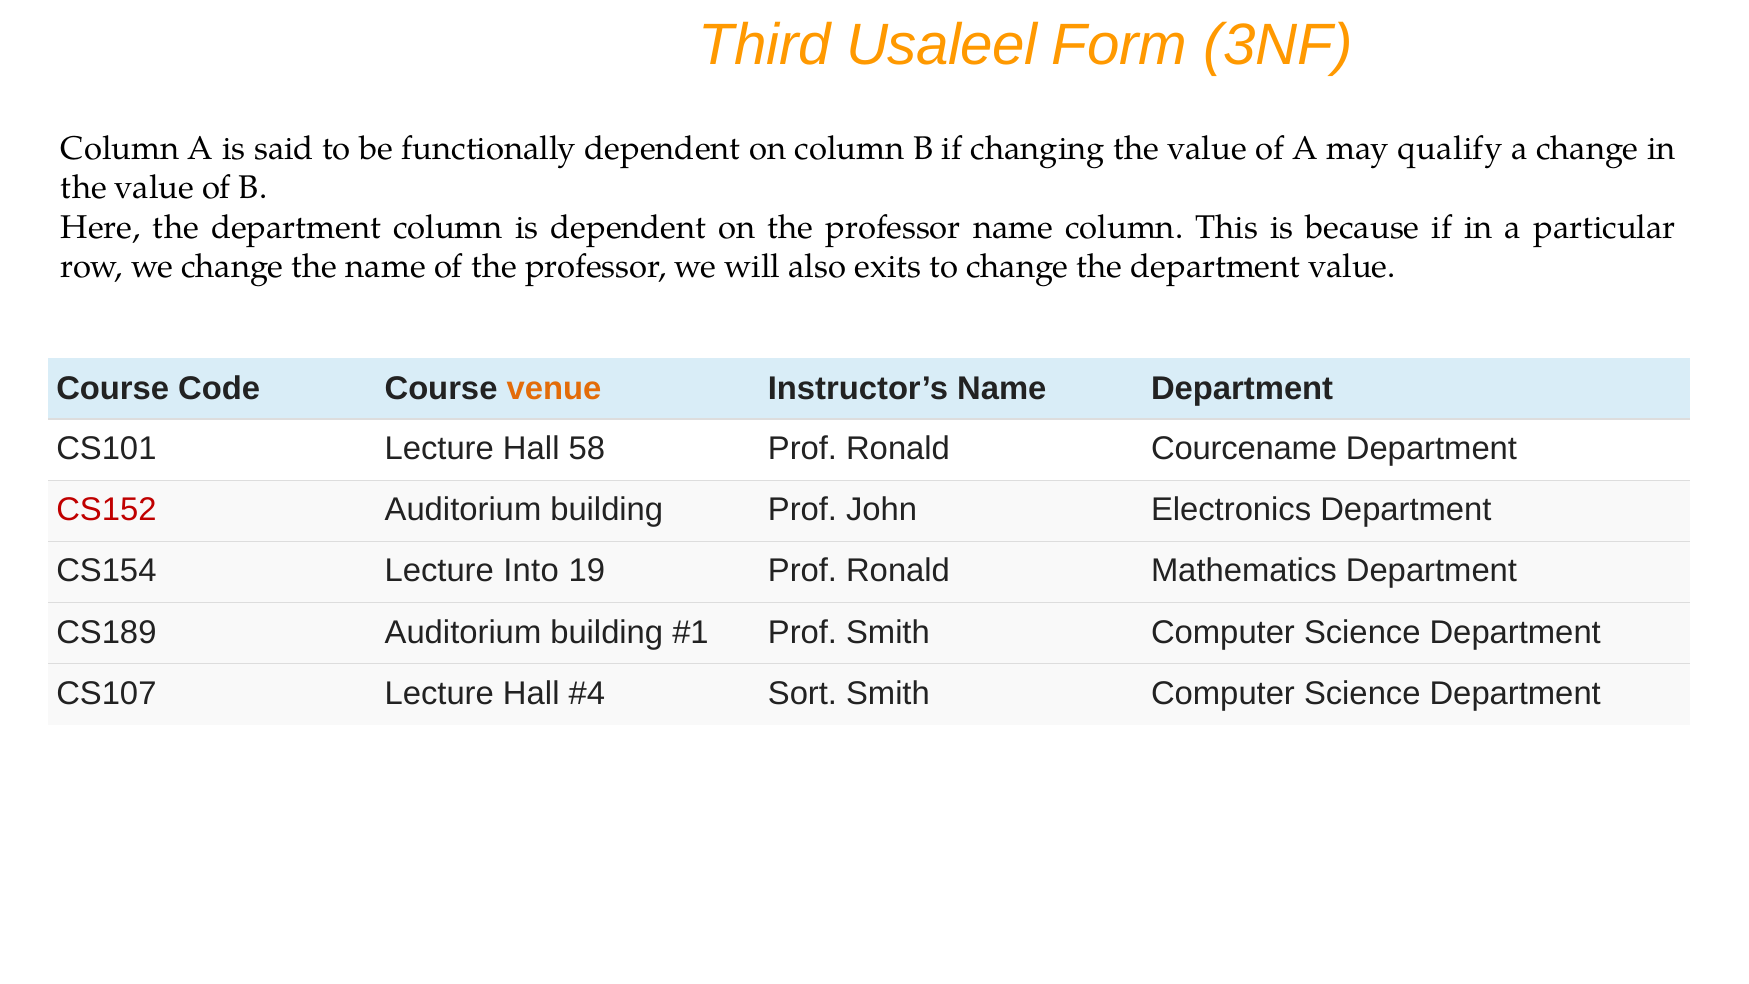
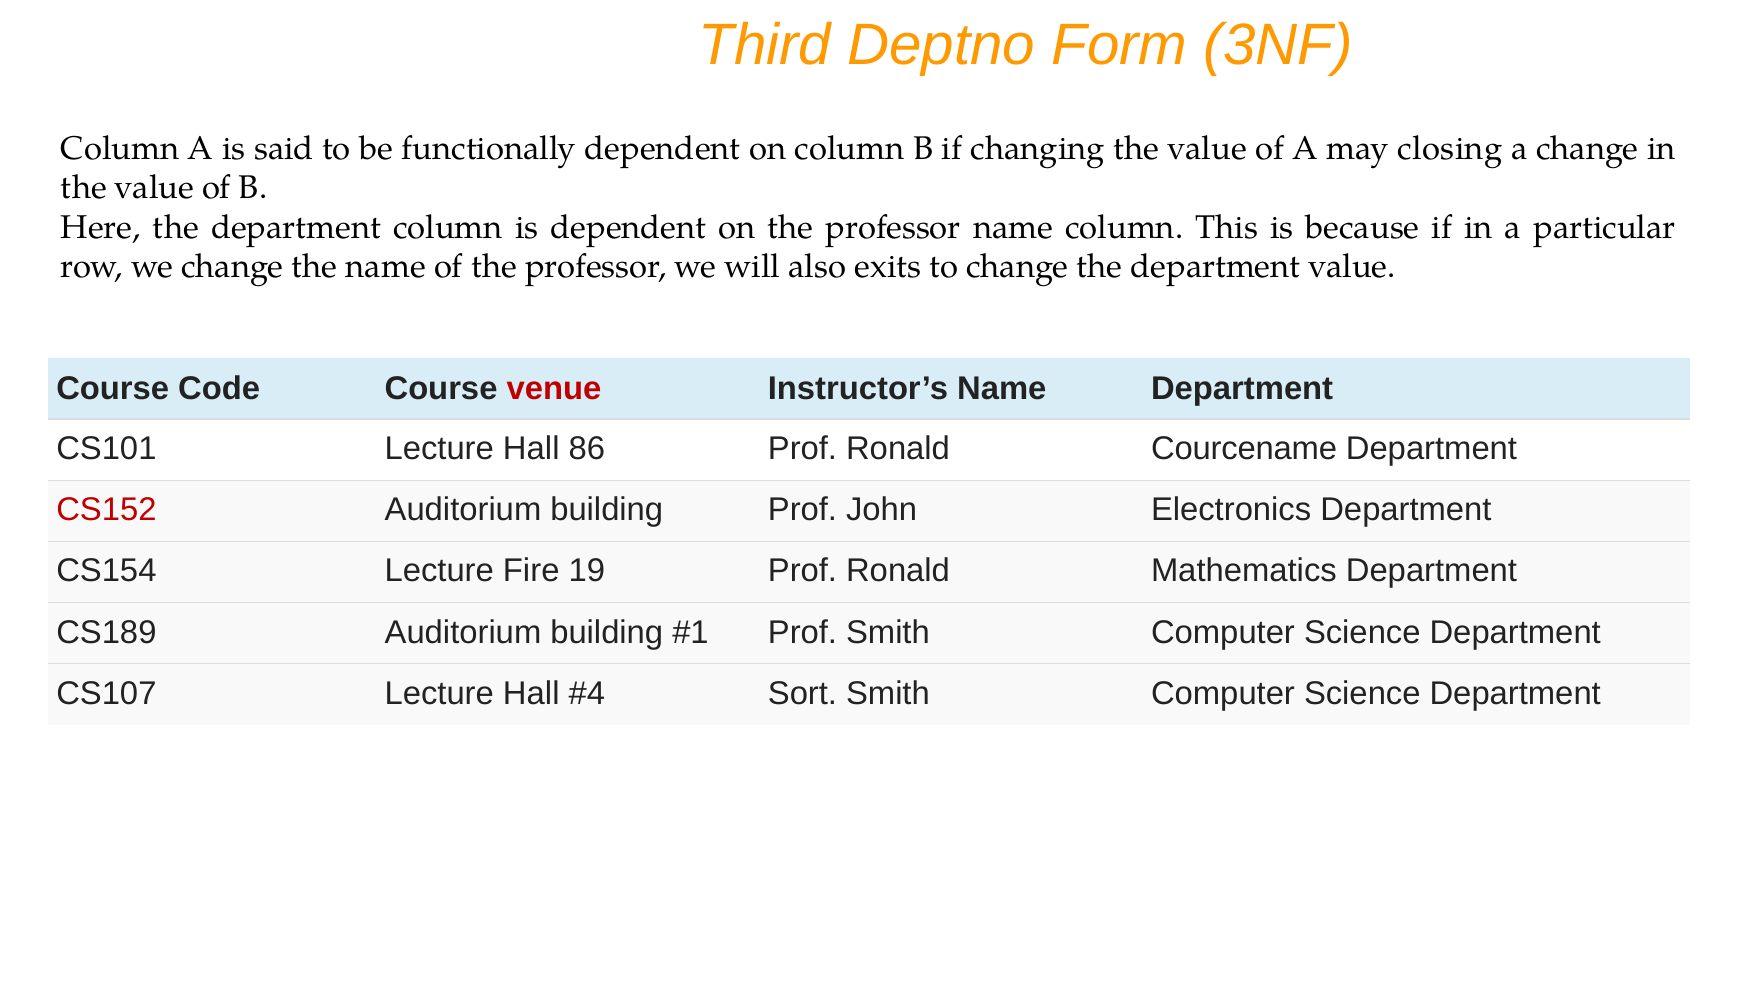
Usaleel: Usaleel -> Deptno
qualify: qualify -> closing
venue colour: orange -> red
58: 58 -> 86
Into: Into -> Fire
